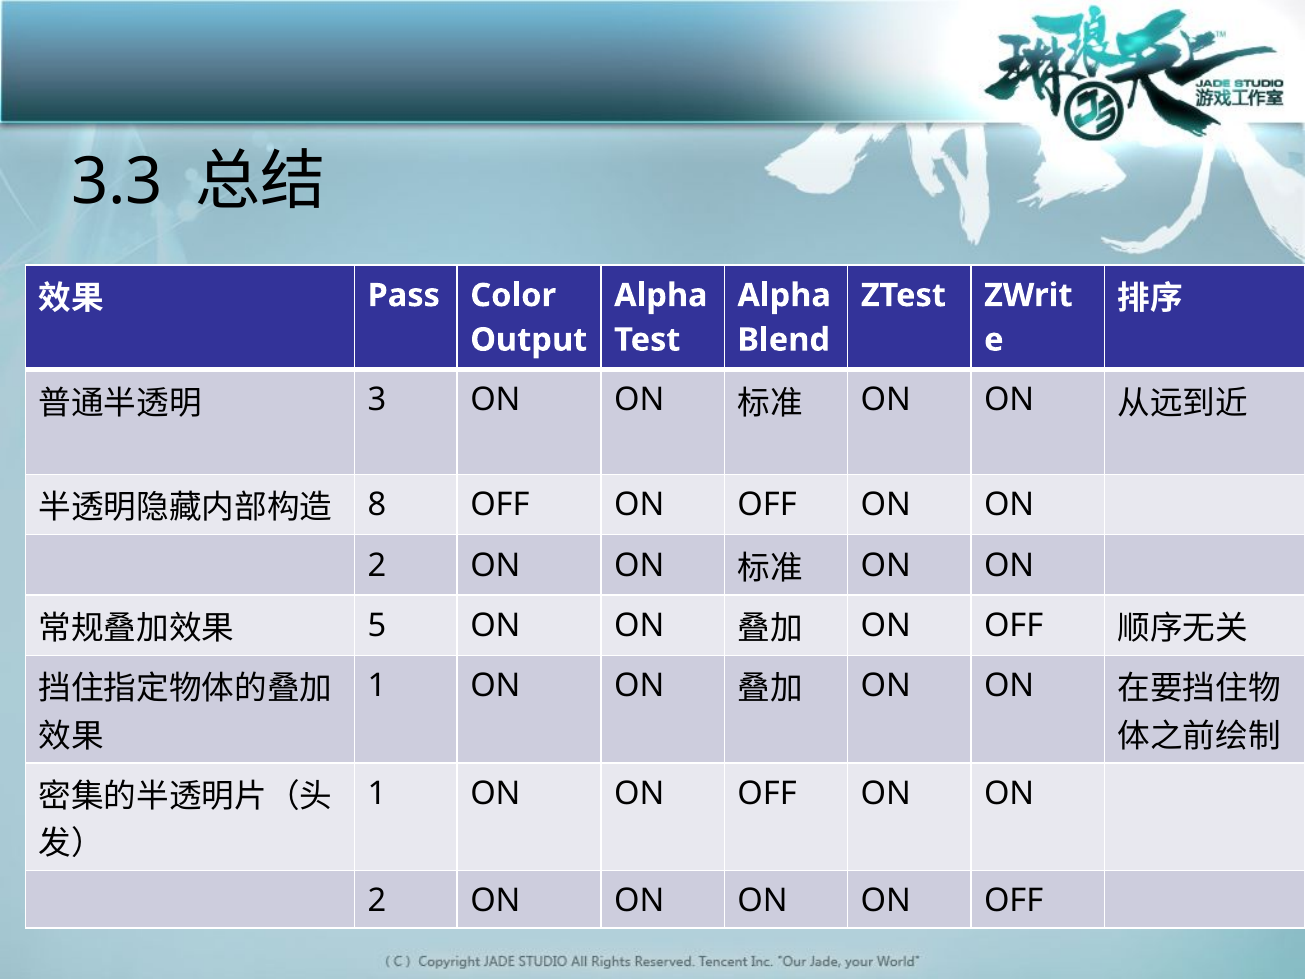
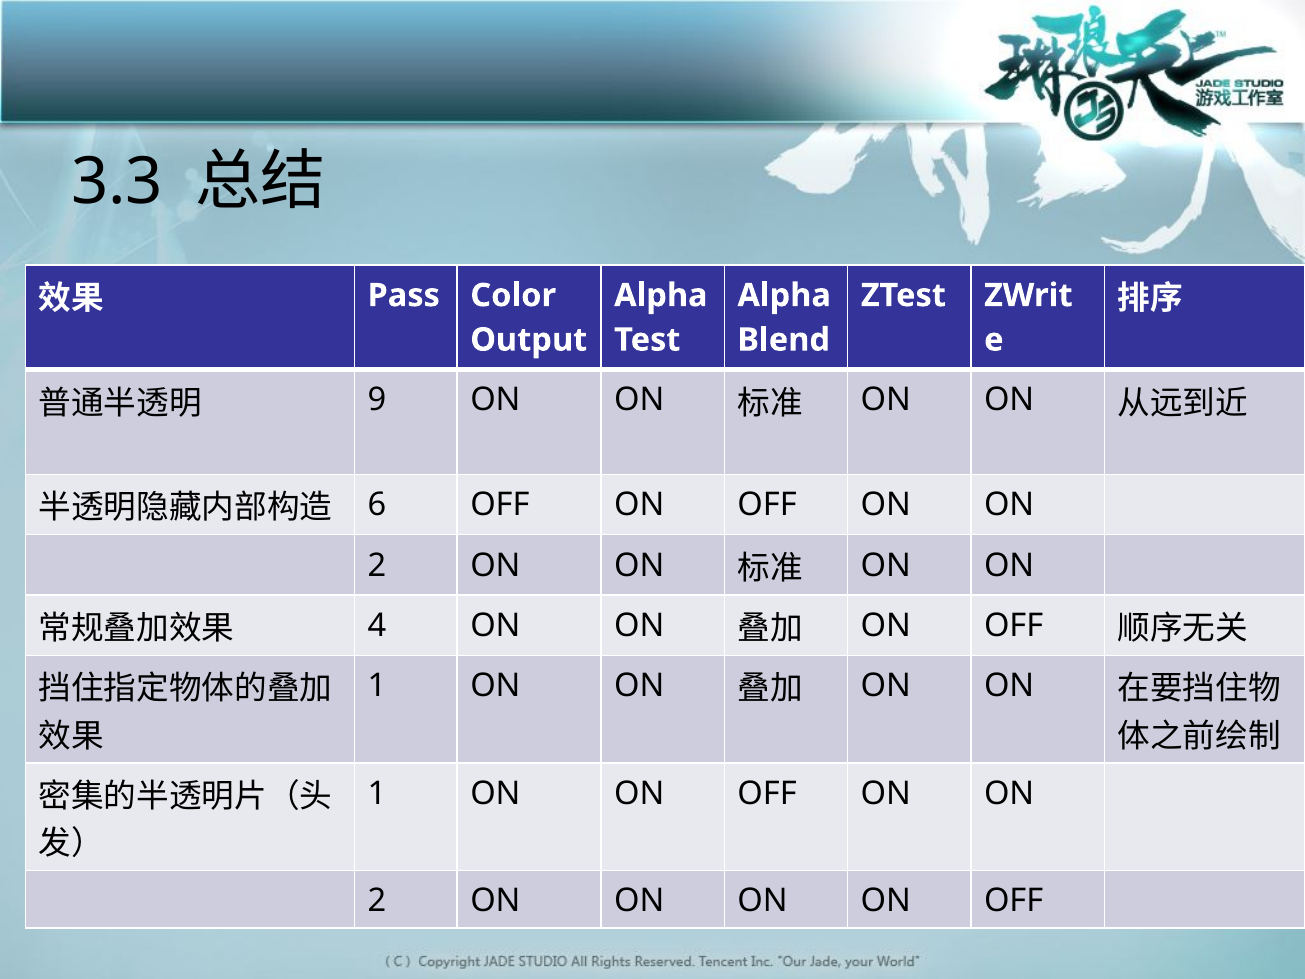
3: 3 -> 9
8: 8 -> 6
5: 5 -> 4
